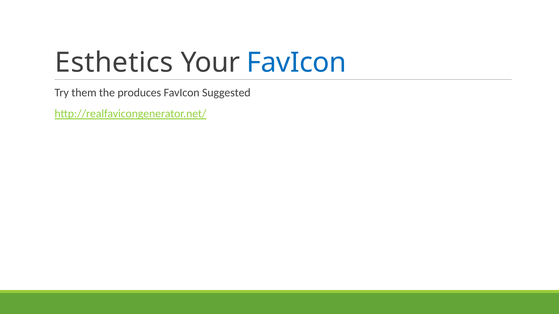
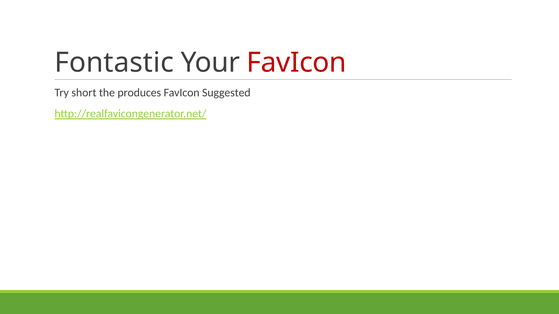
Esthetics: Esthetics -> Fontastic
FavIcon at (297, 63) colour: blue -> red
them: them -> short
